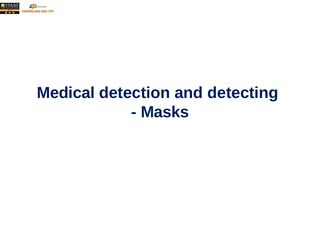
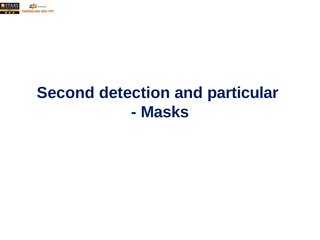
Medical: Medical -> Second
detecting: detecting -> particular
